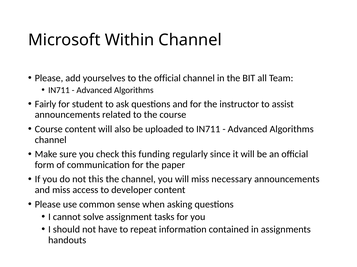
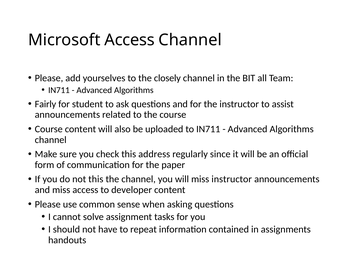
Microsoft Within: Within -> Access
the official: official -> closely
funding: funding -> address
miss necessary: necessary -> instructor
